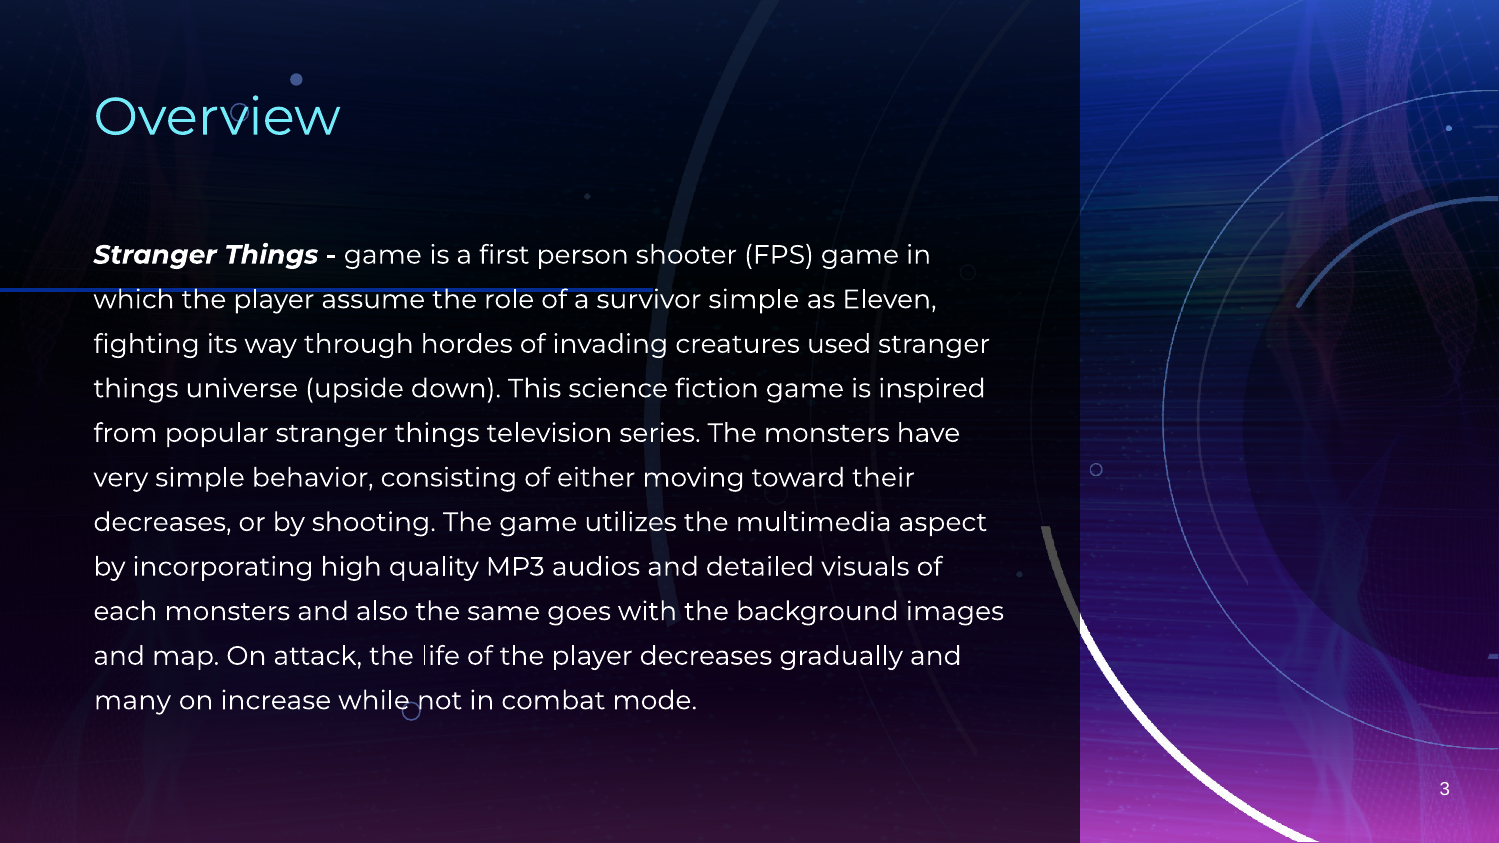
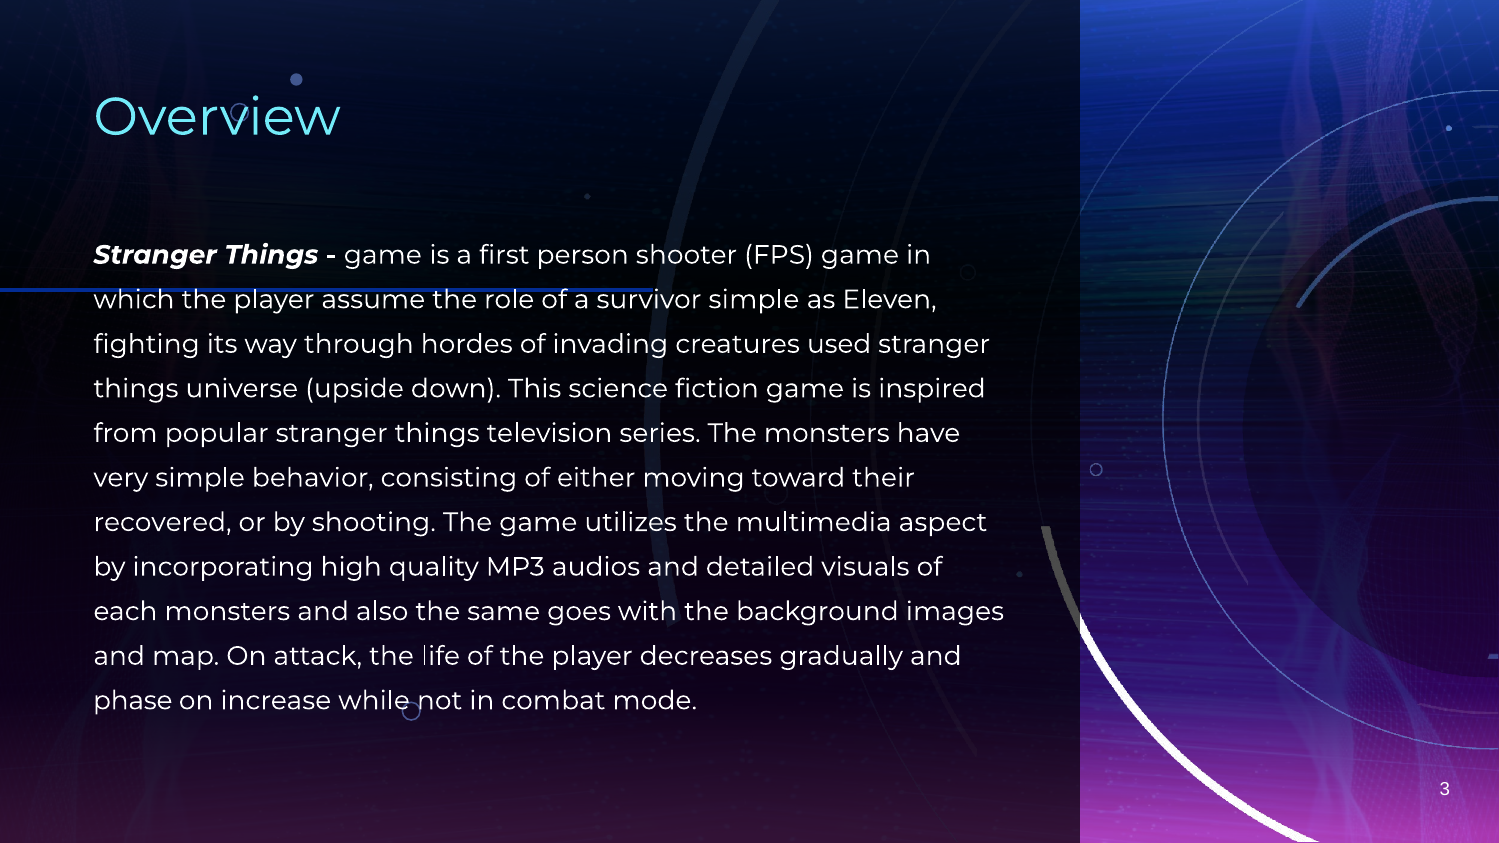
decreases at (163, 522): decreases -> recovered
many: many -> phase
